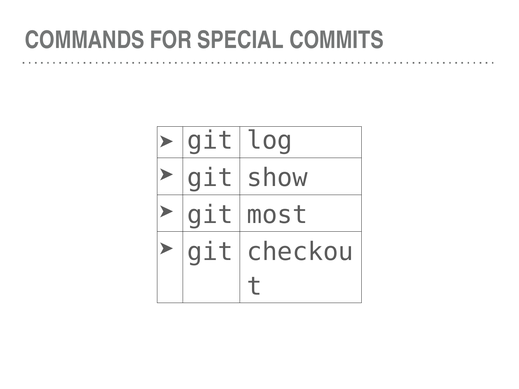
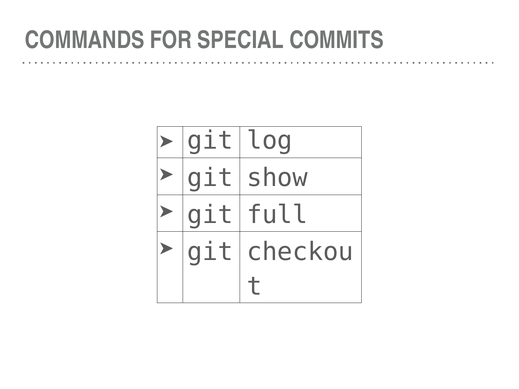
most: most -> full
